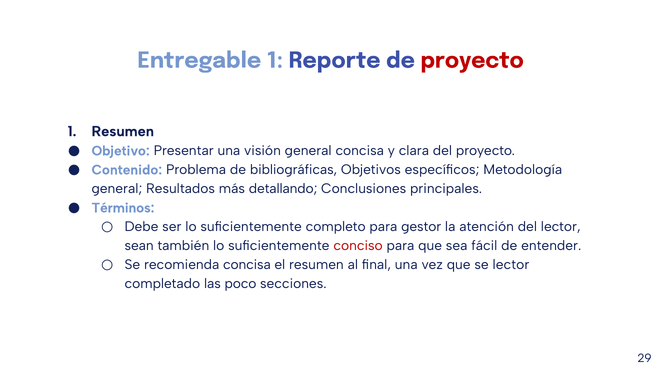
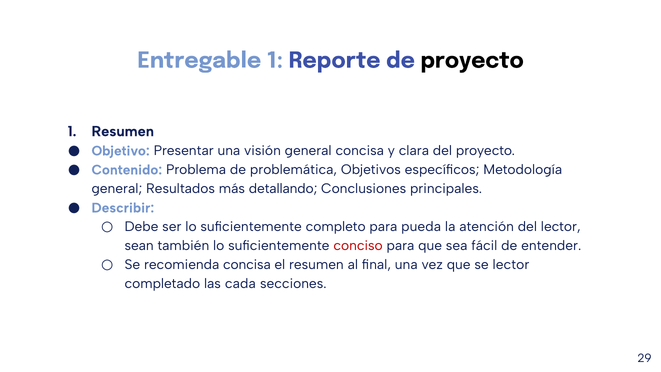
proyecto at (472, 60) colour: red -> black
bibliográficas: bibliográficas -> problemática
Términos: Términos -> Describir
gestor: gestor -> pueda
poco: poco -> cada
